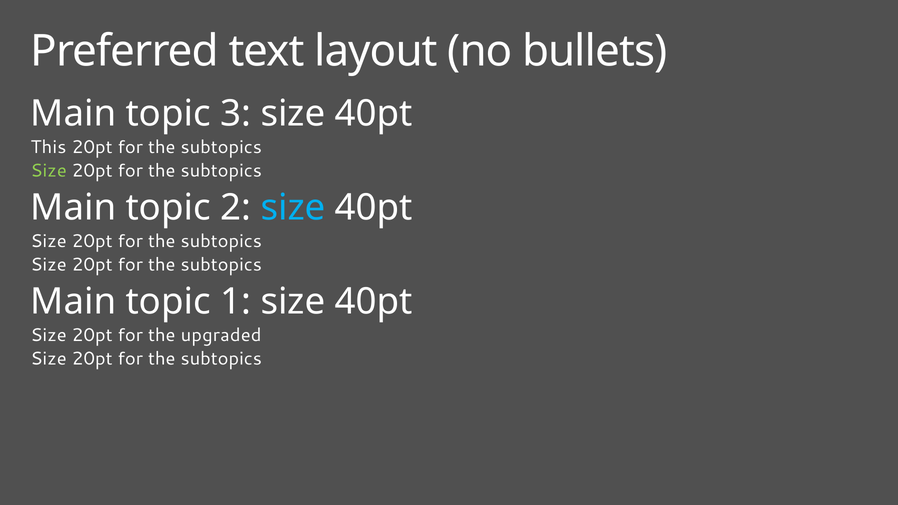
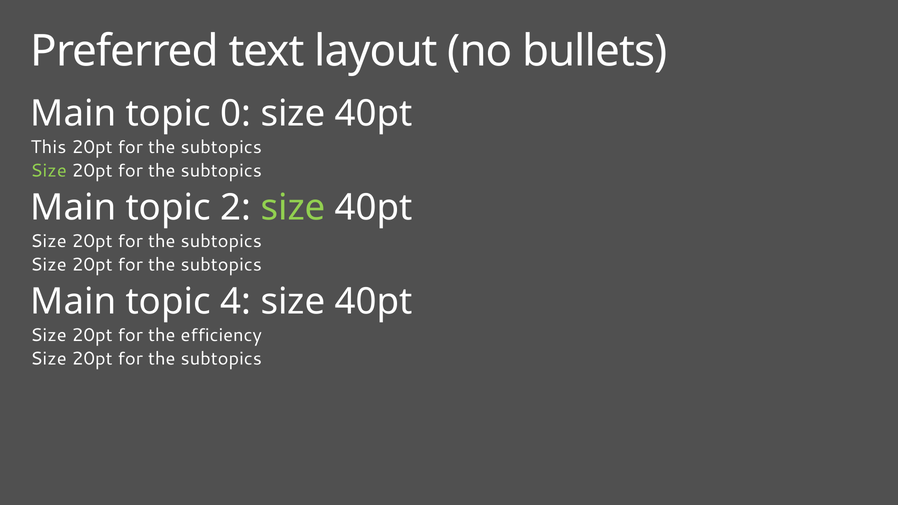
3: 3 -> 0
size at (293, 208) colour: light blue -> light green
1: 1 -> 4
upgraded: upgraded -> efficiency
